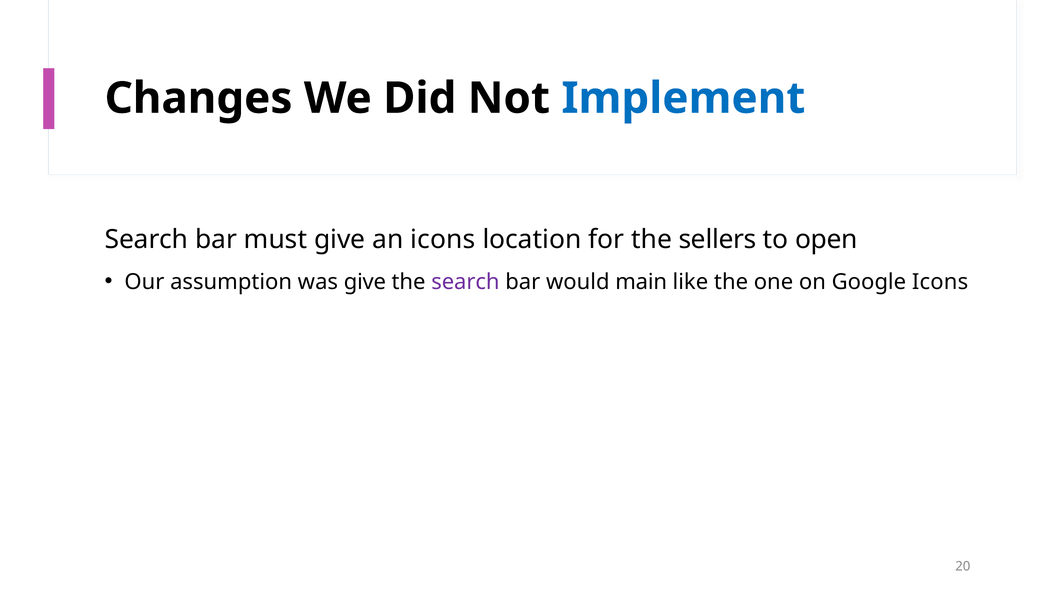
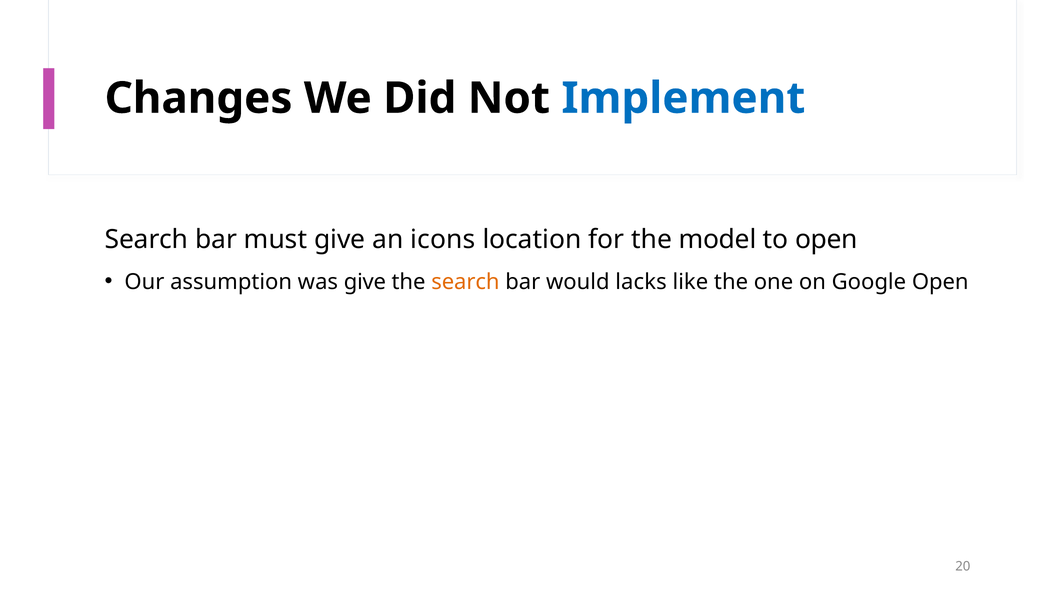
sellers: sellers -> model
search at (465, 282) colour: purple -> orange
main: main -> lacks
Google Icons: Icons -> Open
